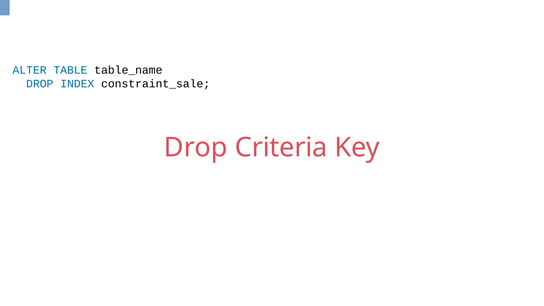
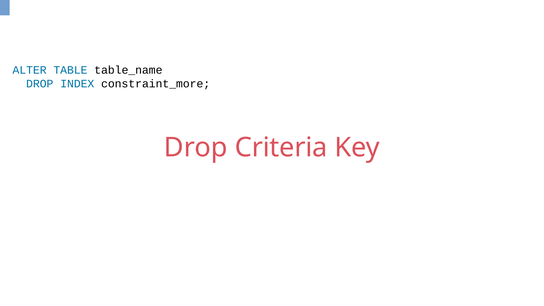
constraint_sale: constraint_sale -> constraint_more
